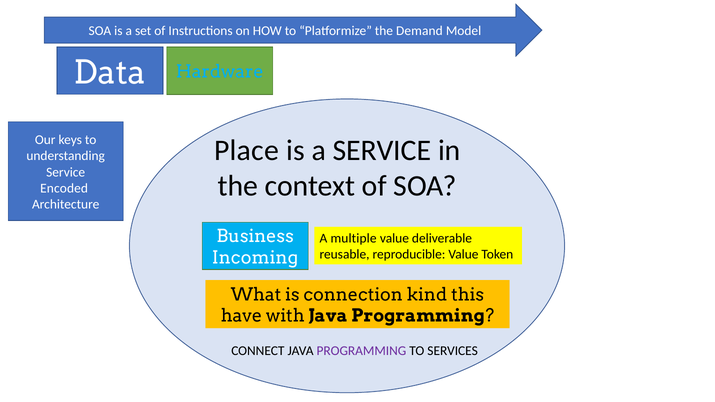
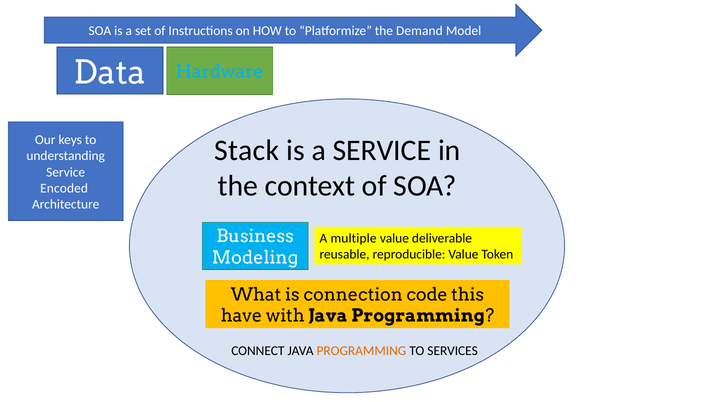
Place: Place -> Stack
Incoming: Incoming -> Modeling
kind: kind -> code
PROGRAMMING at (361, 351) colour: purple -> orange
